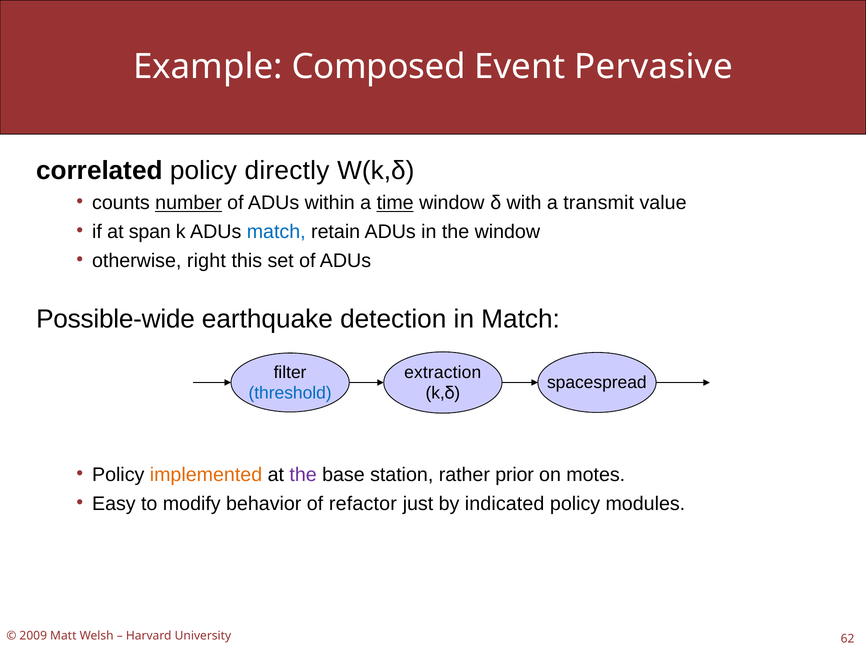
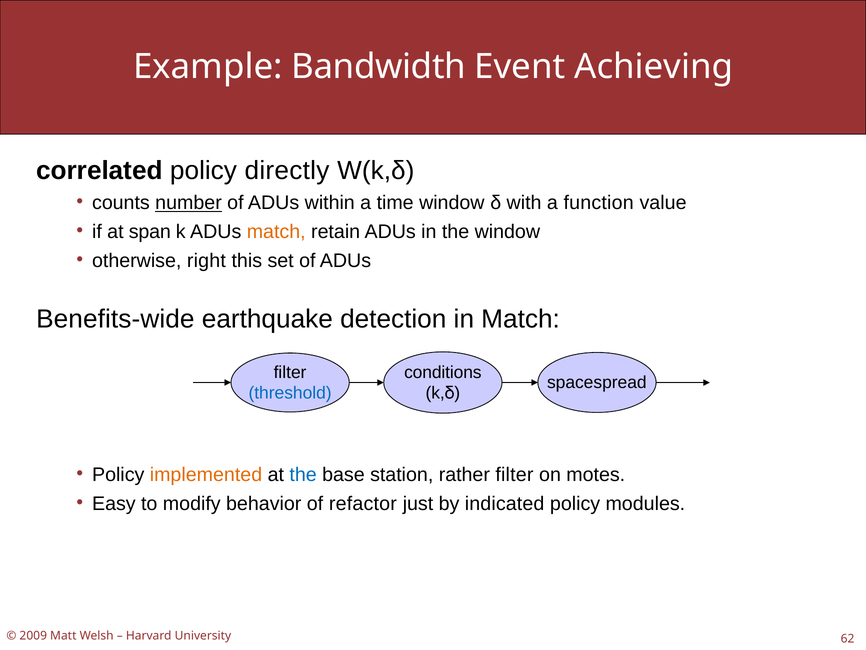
Composed: Composed -> Bandwidth
Pervasive: Pervasive -> Achieving
time underline: present -> none
transmit: transmit -> function
match at (276, 232) colour: blue -> orange
Possible-wide: Possible-wide -> Benefits-wide
extraction: extraction -> conditions
the at (303, 475) colour: purple -> blue
rather prior: prior -> filter
